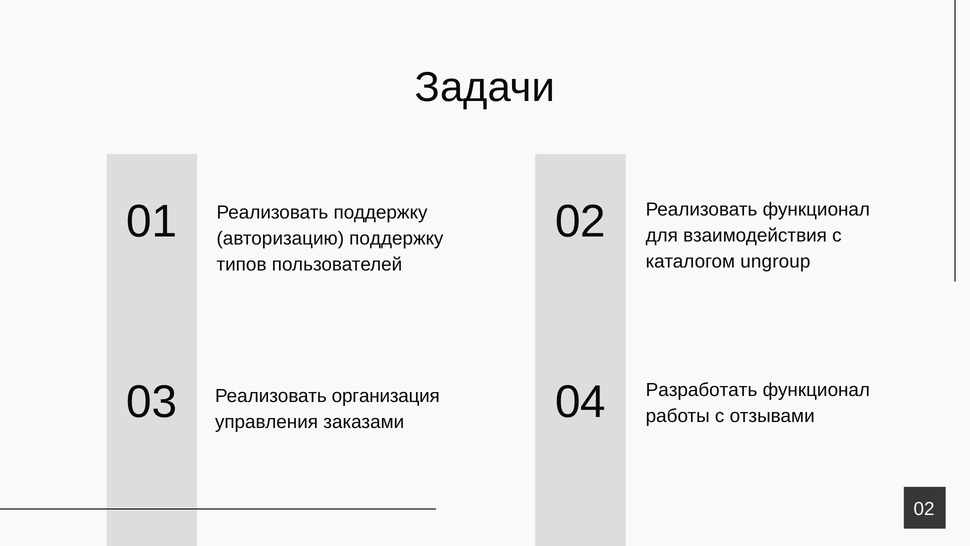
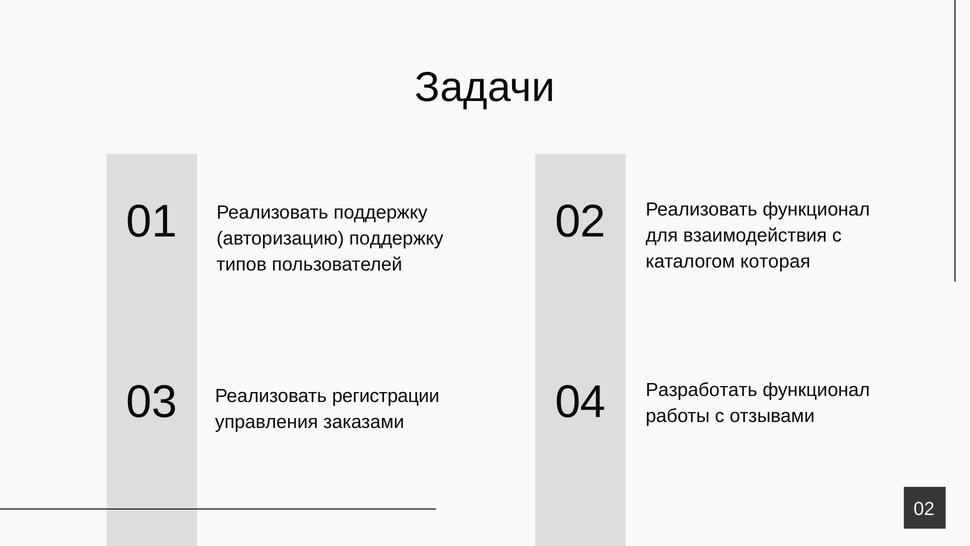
ungroup: ungroup -> которая
организация: организация -> регистрации
